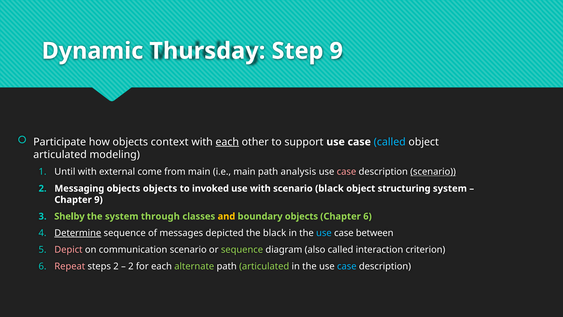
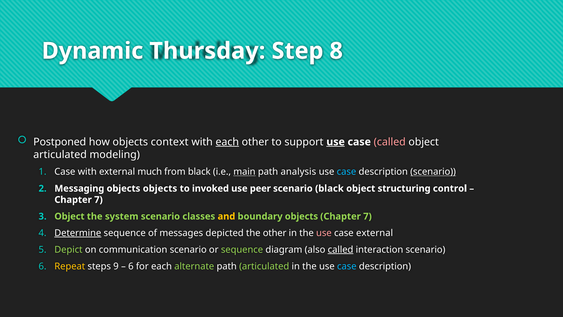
Step 9: 9 -> 8
Participate: Participate -> Postponed
use at (336, 142) underline: none -> present
called at (390, 142) colour: light blue -> pink
1 Until: Until -> Case
come: come -> much
from main: main -> black
main at (244, 172) underline: none -> present
case at (346, 172) colour: pink -> light blue
use with: with -> peer
structuring system: system -> control
9 at (98, 200): 9 -> 7
3 Shelby: Shelby -> Object
system through: through -> scenario
6 at (367, 216): 6 -> 7
the black: black -> other
use at (324, 233) colour: light blue -> pink
case between: between -> external
Depict colour: pink -> light green
called at (341, 249) underline: none -> present
interaction criterion: criterion -> scenario
Repeat colour: pink -> yellow
steps 2: 2 -> 9
2 at (131, 266): 2 -> 6
